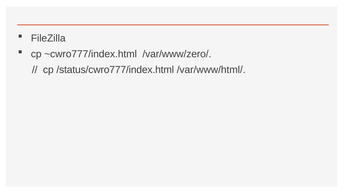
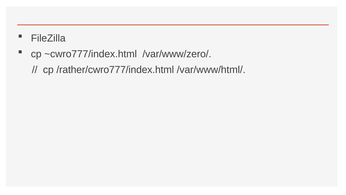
/status/cwro777/index.html: /status/cwro777/index.html -> /rather/cwro777/index.html
